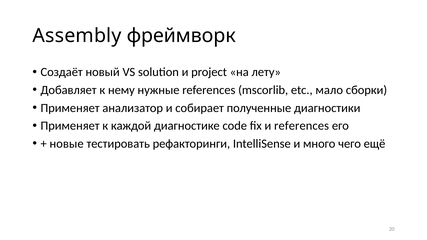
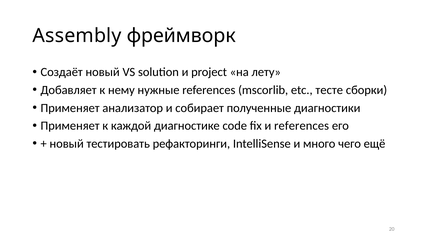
мало: мало -> тесте
новые at (67, 144): новые -> новый
